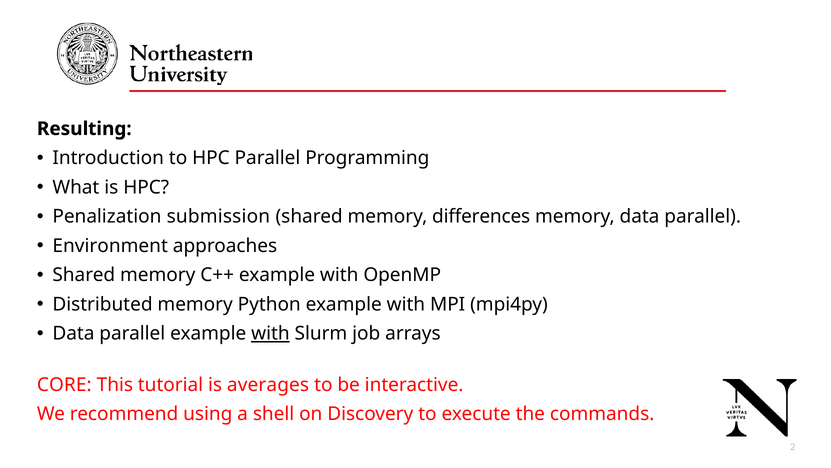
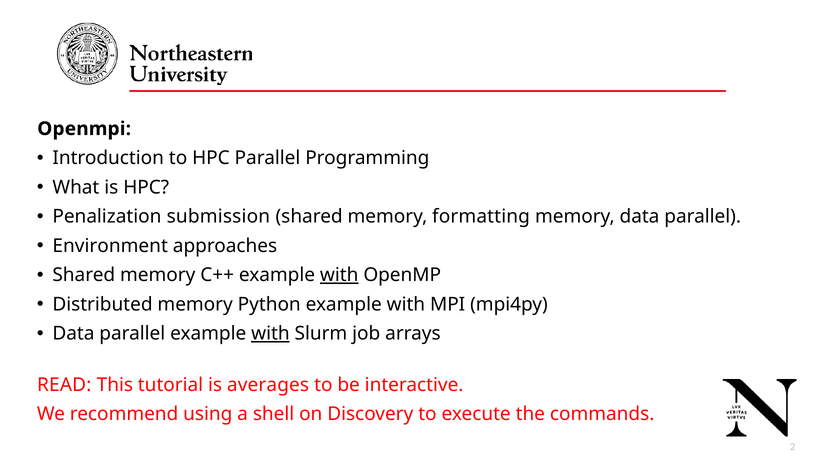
Resulting: Resulting -> Openmpi
differences: differences -> formatting
with at (339, 275) underline: none -> present
CORE: CORE -> READ
